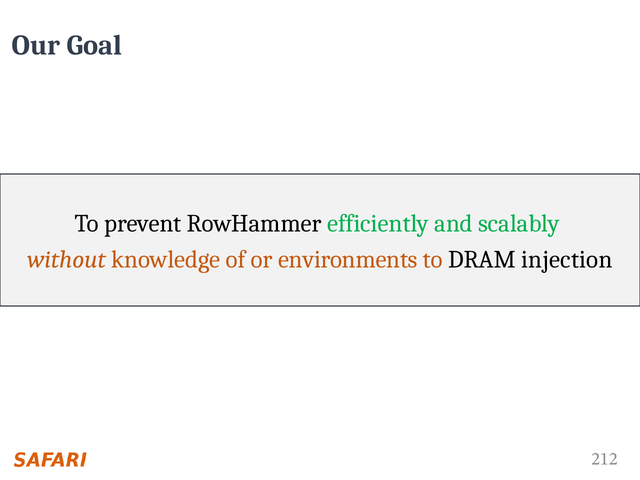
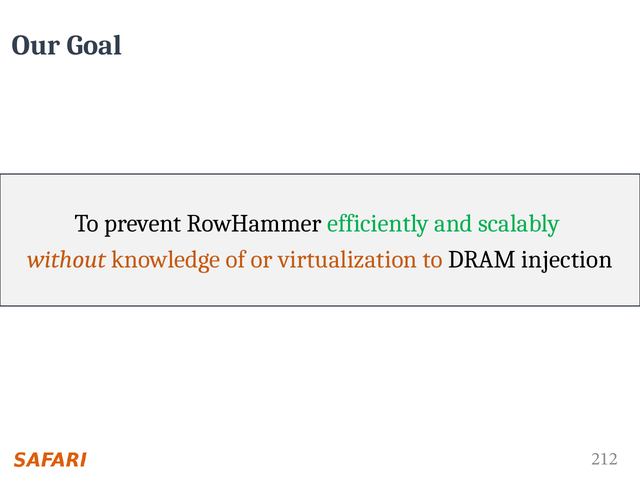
environments: environments -> virtualization
